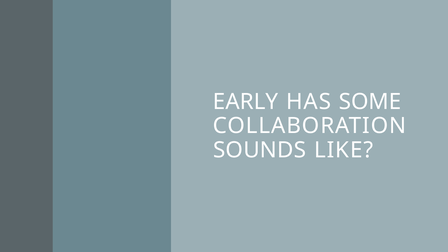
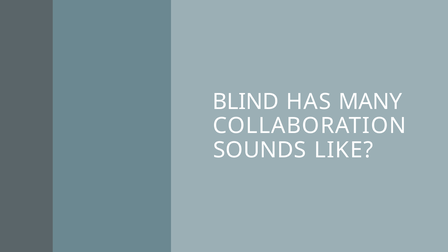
EARLY: EARLY -> BLIND
SOME: SOME -> MANY
